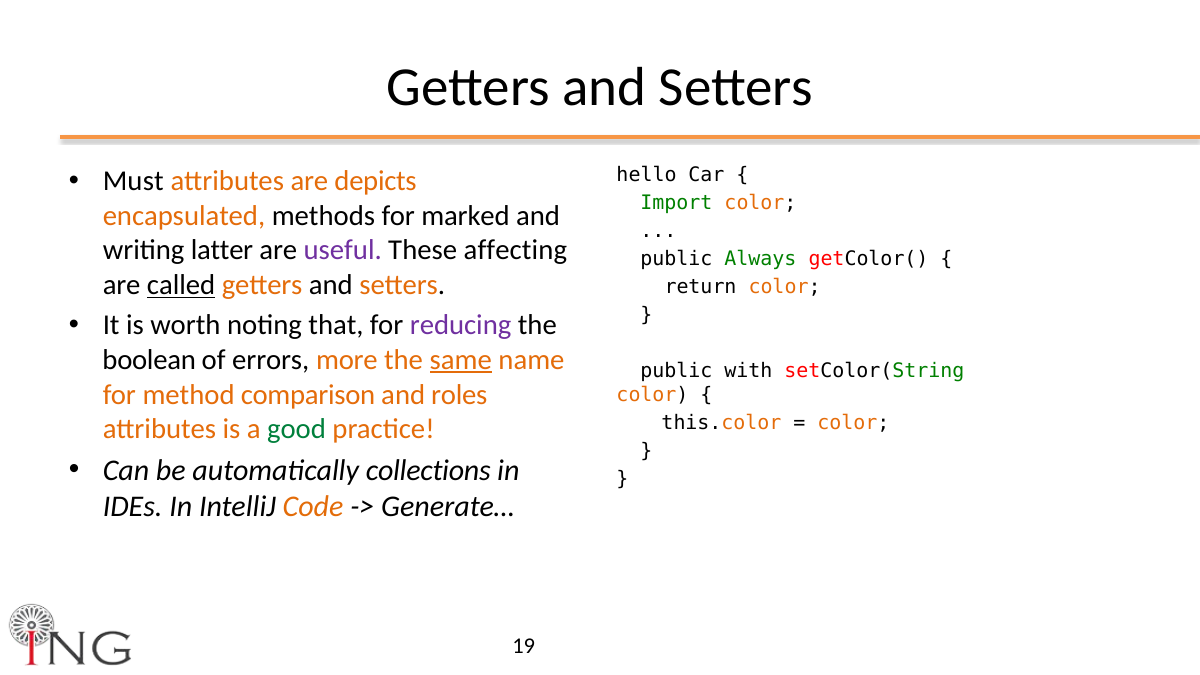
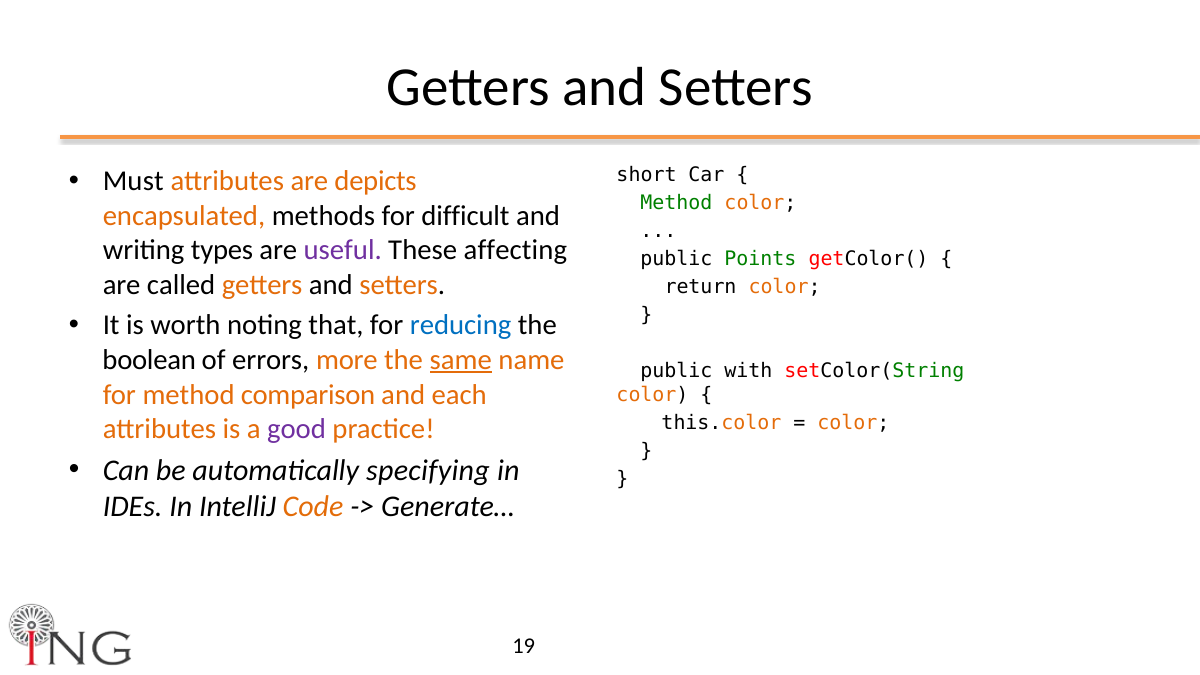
hello: hello -> short
Import at (676, 203): Import -> Method
marked: marked -> difficult
latter: latter -> types
Always: Always -> Points
called underline: present -> none
reducing colour: purple -> blue
roles: roles -> each
good colour: green -> purple
collections: collections -> specifying
